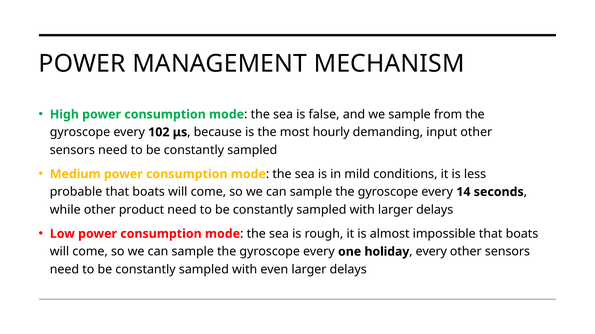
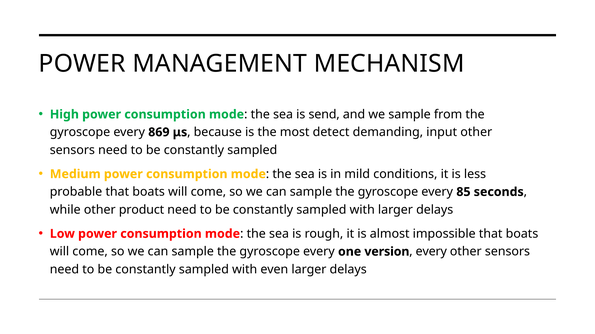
false: false -> send
102: 102 -> 869
hourly: hourly -> detect
14: 14 -> 85
holiday: holiday -> version
